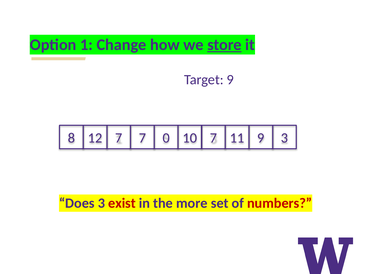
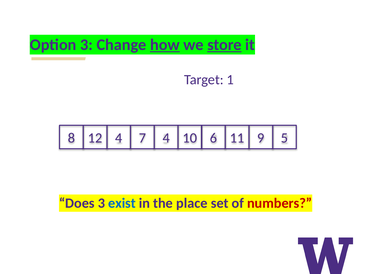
Option 1: 1 -> 3
how underline: none -> present
Target 9: 9 -> 1
12 7: 7 -> 4
7 0: 0 -> 4
10 7: 7 -> 6
9 3: 3 -> 5
exist colour: red -> blue
more: more -> place
